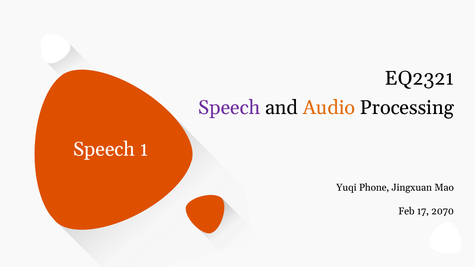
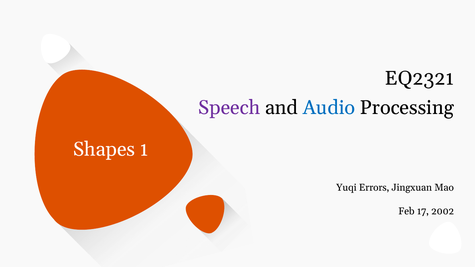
Audio colour: orange -> blue
Speech at (104, 149): Speech -> Shapes
Phone: Phone -> Errors
2070: 2070 -> 2002
